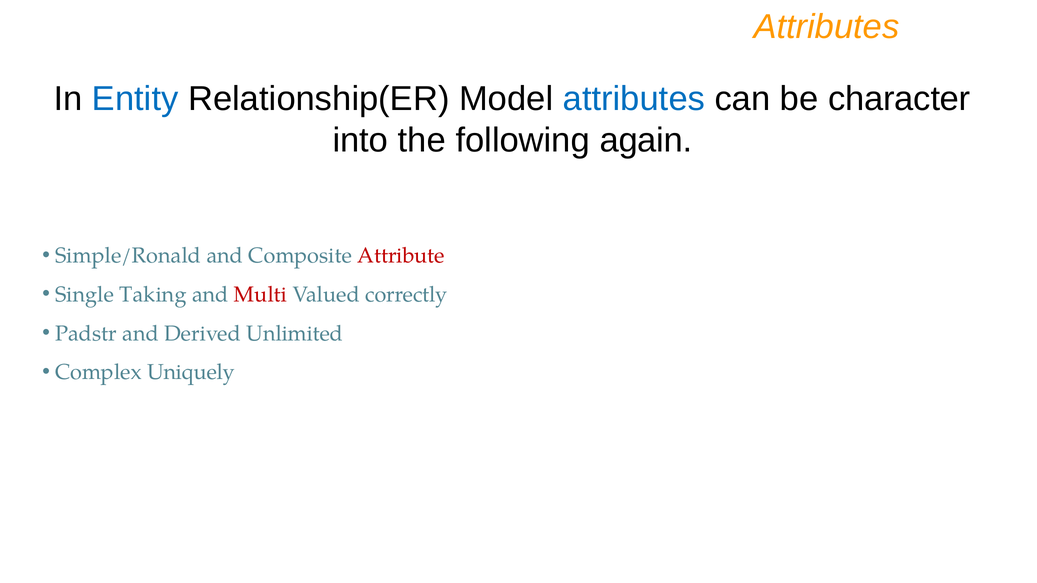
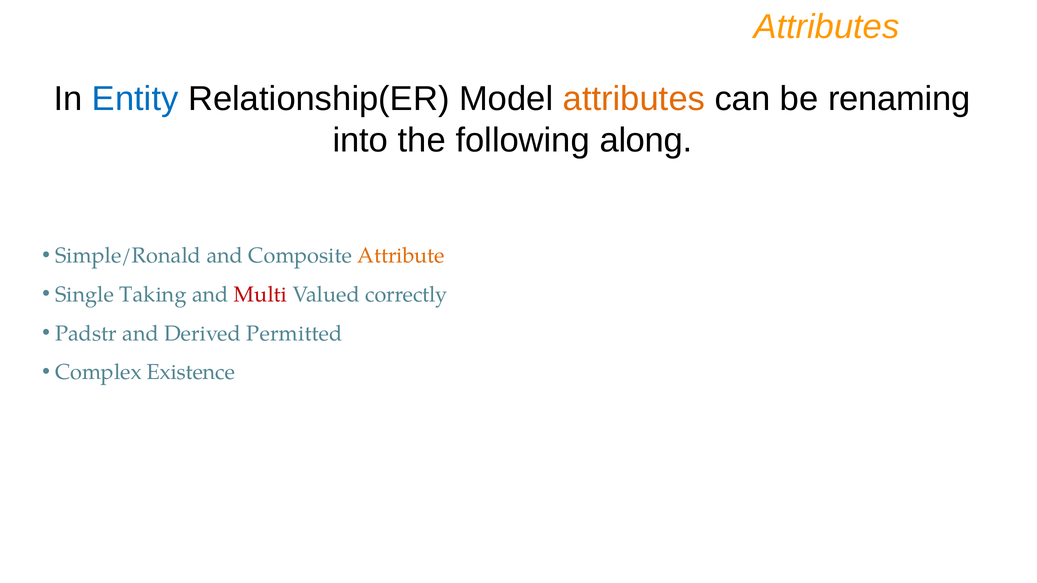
attributes at (634, 99) colour: blue -> orange
character: character -> renaming
again: again -> along
Attribute colour: red -> orange
Unlimited: Unlimited -> Permitted
Uniquely: Uniquely -> Existence
